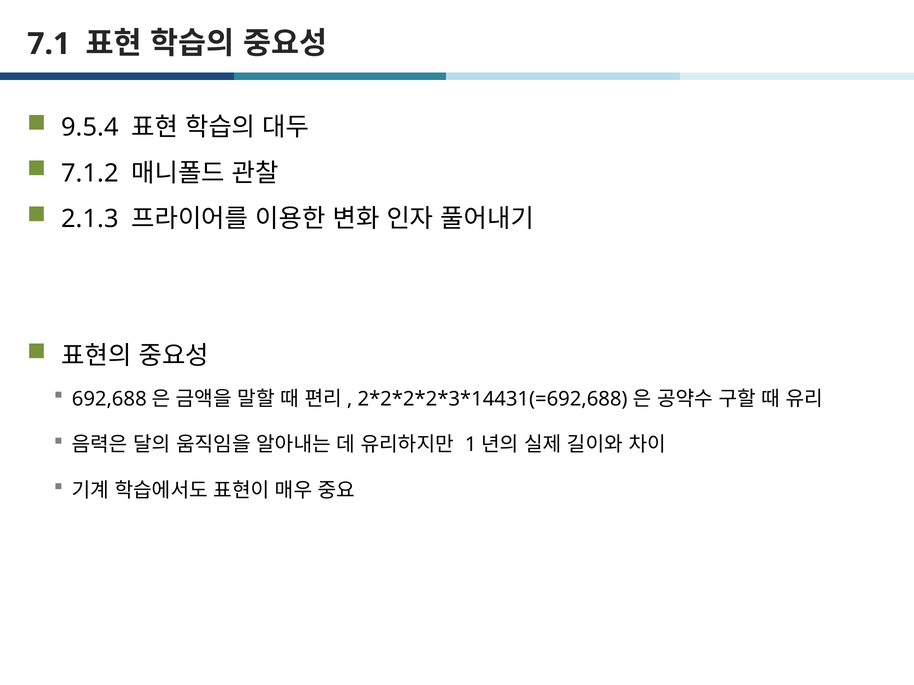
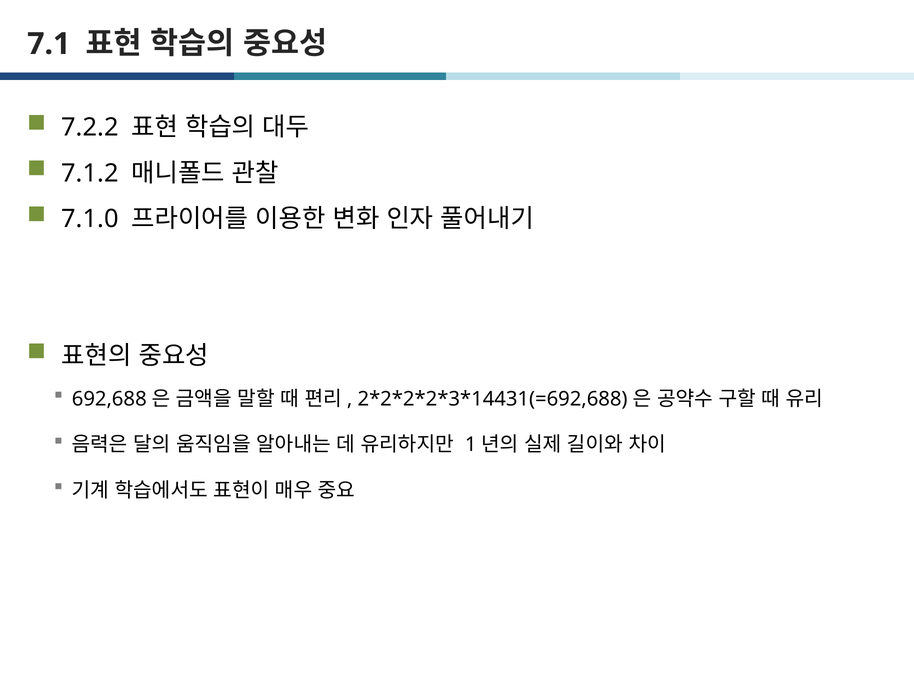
9.5.4: 9.5.4 -> 7.2.2
2.1.3: 2.1.3 -> 7.1.0
